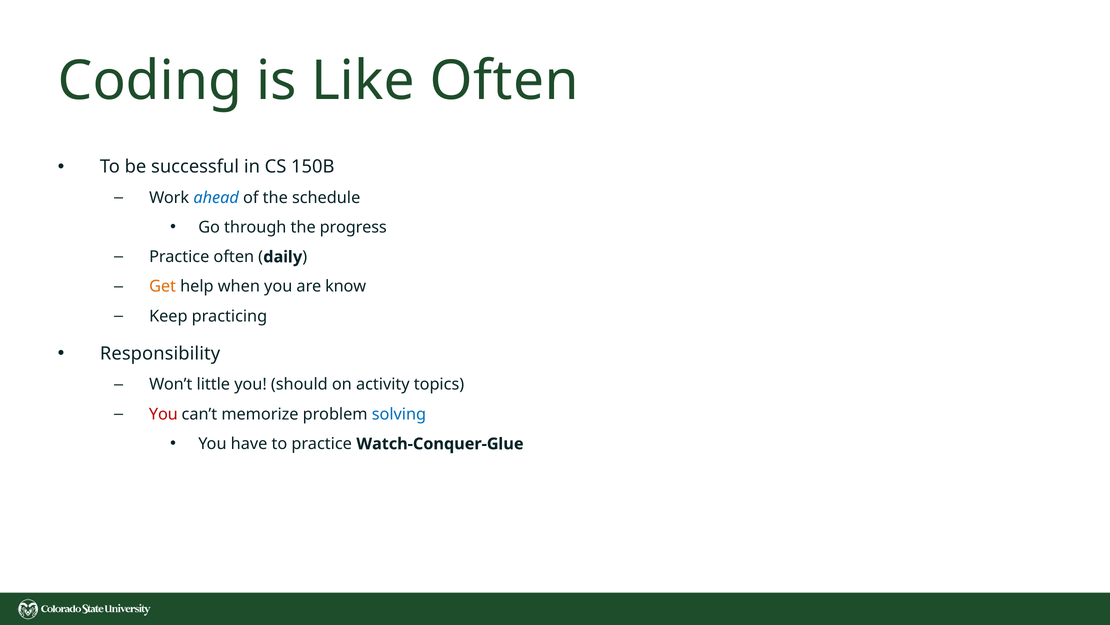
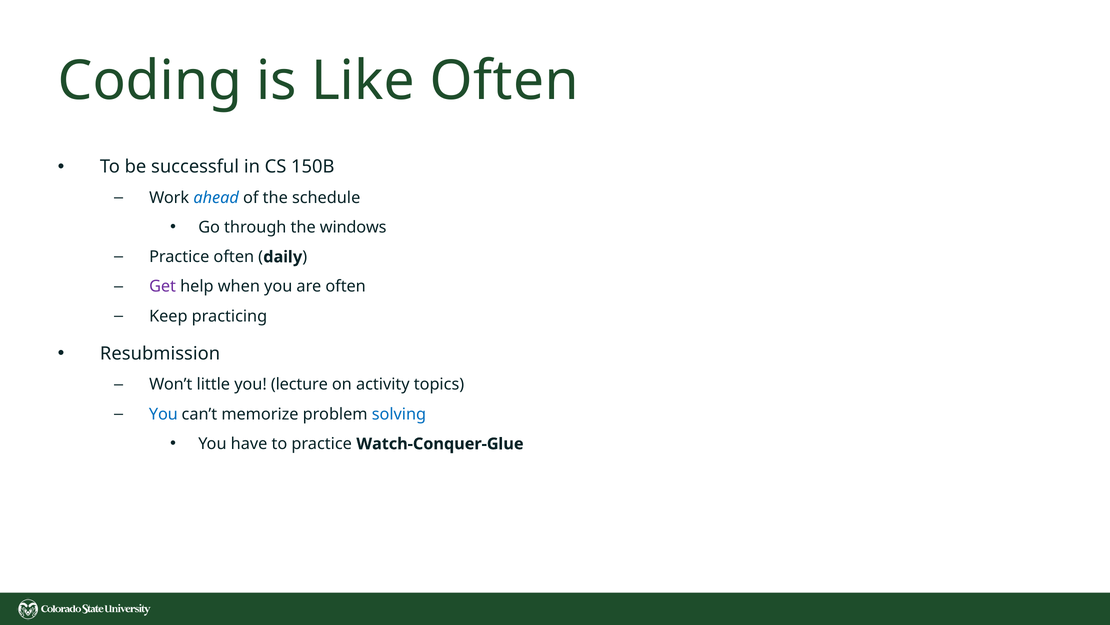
progress: progress -> windows
Get colour: orange -> purple
are know: know -> often
Responsibility: Responsibility -> Resubmission
should: should -> lecture
You at (163, 414) colour: red -> blue
